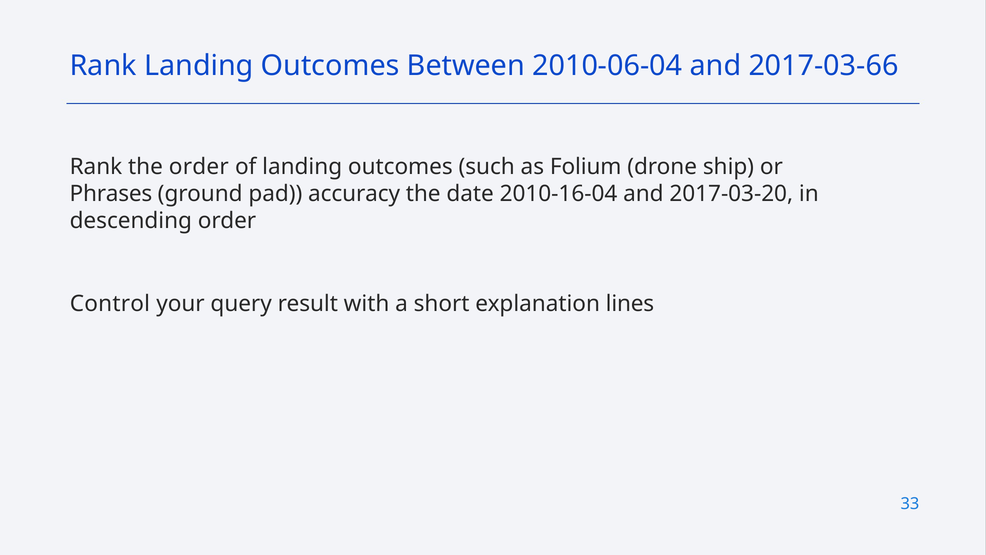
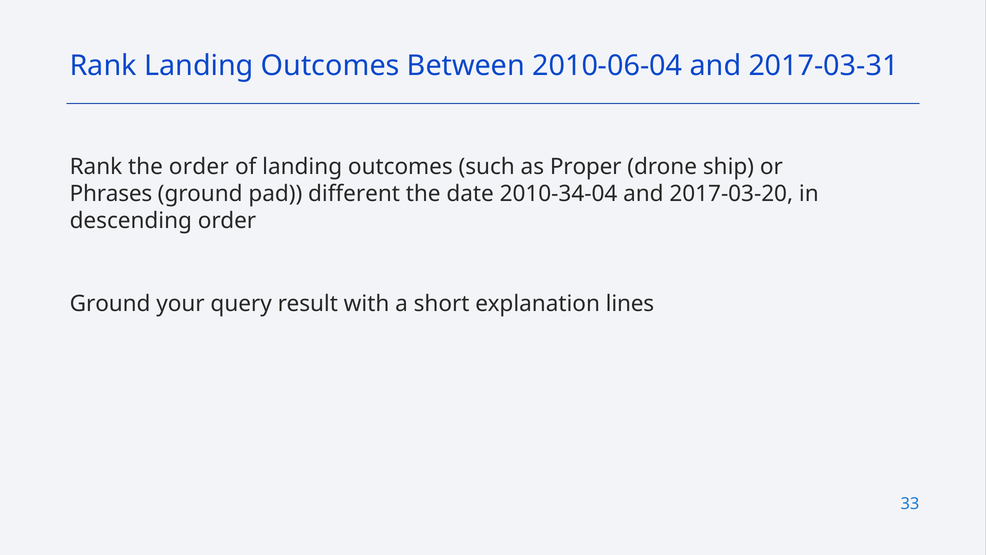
2017-03-66: 2017-03-66 -> 2017-03-31
Folium: Folium -> Proper
accuracy: accuracy -> different
2010-16-04: 2010-16-04 -> 2010-34-04
Control at (110, 304): Control -> Ground
